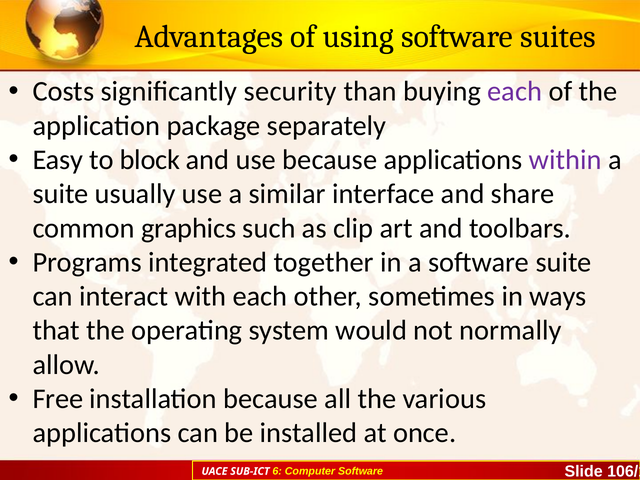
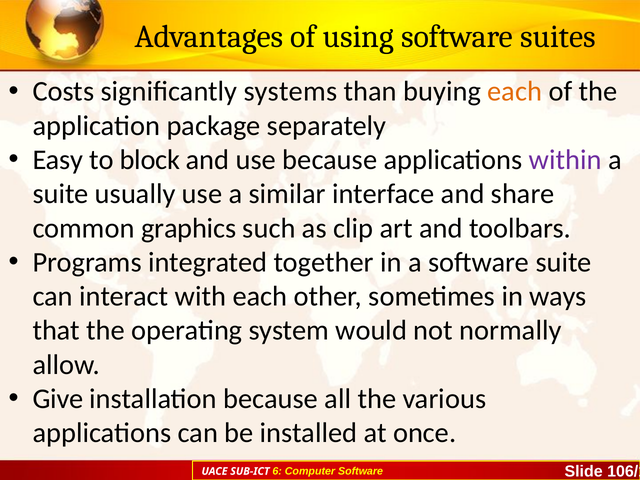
security: security -> systems
each at (515, 92) colour: purple -> orange
Free: Free -> Give
